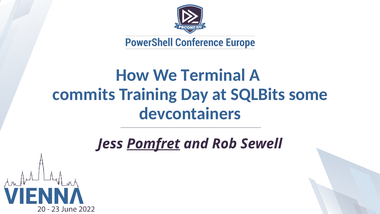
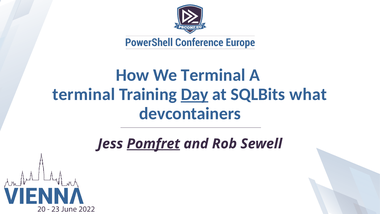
commits at (84, 94): commits -> terminal
Day underline: none -> present
some: some -> what
